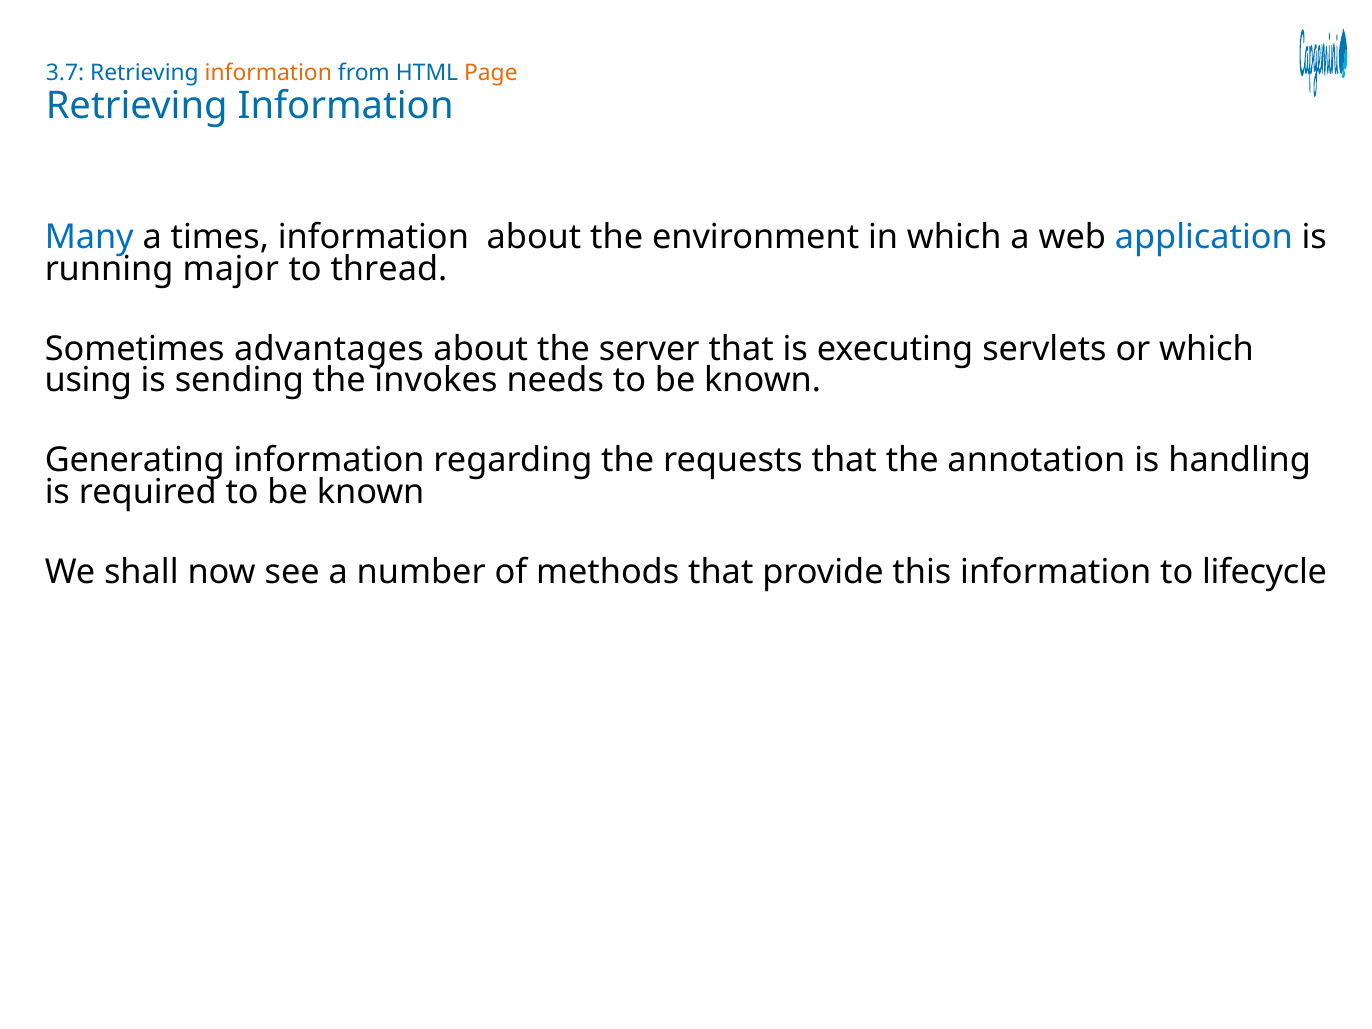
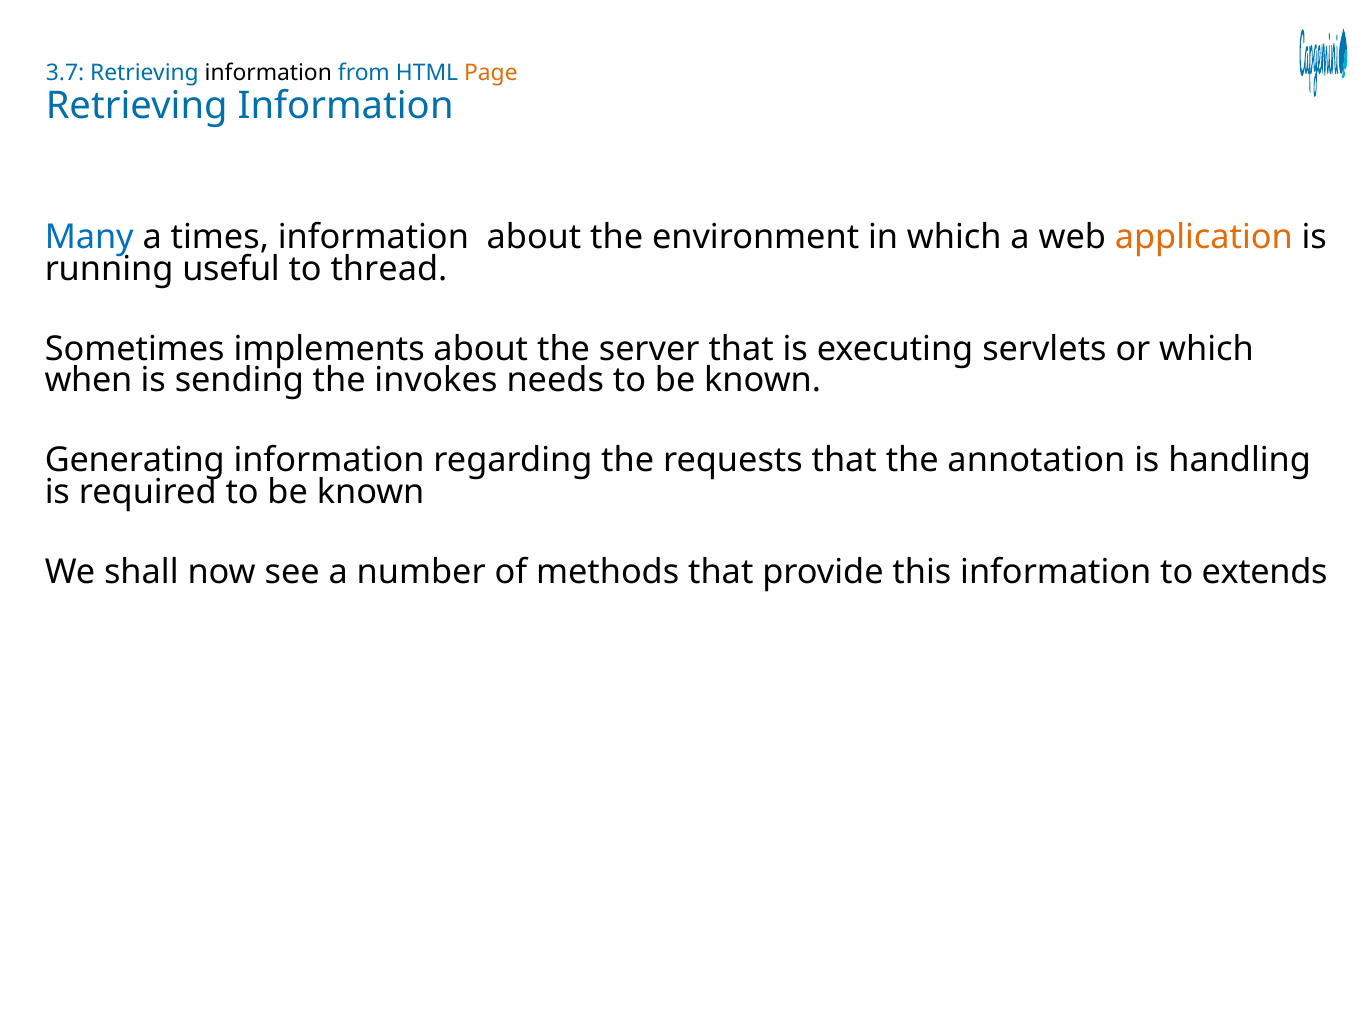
information at (268, 73) colour: orange -> black
application colour: blue -> orange
major: major -> useful
advantages: advantages -> implements
using: using -> when
lifecycle: lifecycle -> extends
